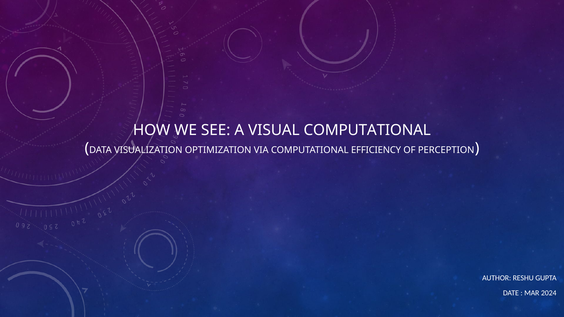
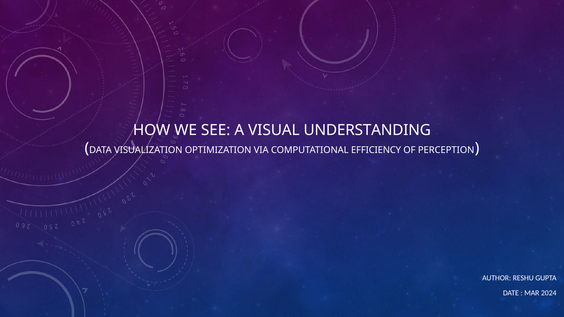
VISUAL COMPUTATIONAL: COMPUTATIONAL -> UNDERSTANDING
